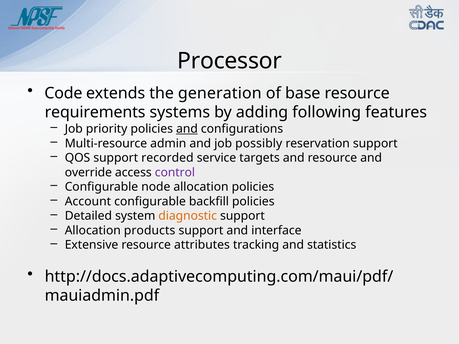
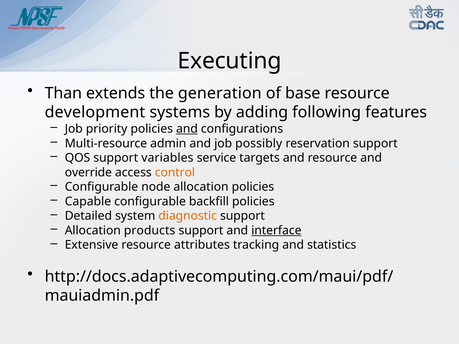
Processor: Processor -> Executing
Code: Code -> Than
requirements: requirements -> development
recorded: recorded -> variables
control colour: purple -> orange
Account: Account -> Capable
interface underline: none -> present
